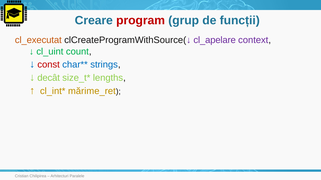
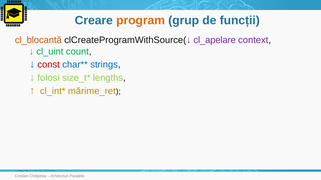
program colour: red -> orange
cl_executat: cl_executat -> cl_blocantă
decât: decât -> folosi
